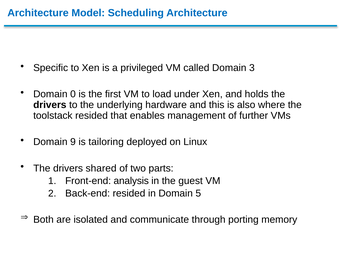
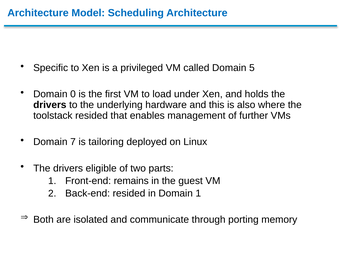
3: 3 -> 5
9: 9 -> 7
shared: shared -> eligible
analysis: analysis -> remains
Domain 5: 5 -> 1
